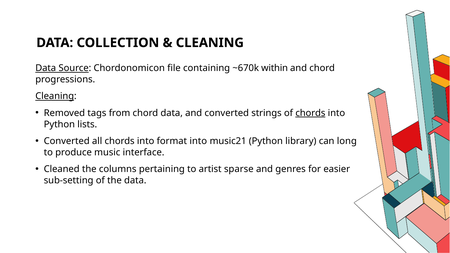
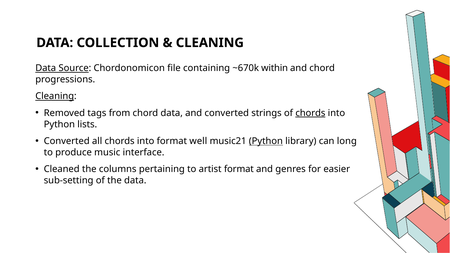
format into: into -> well
Python at (266, 141) underline: none -> present
artist sparse: sparse -> format
